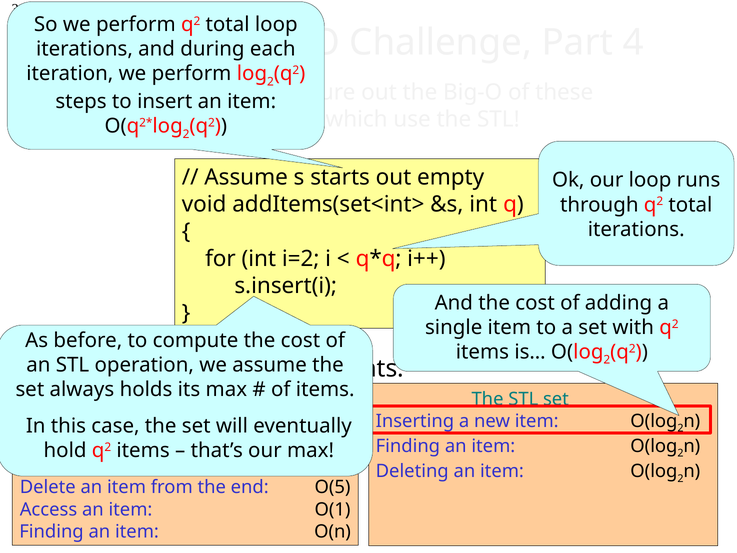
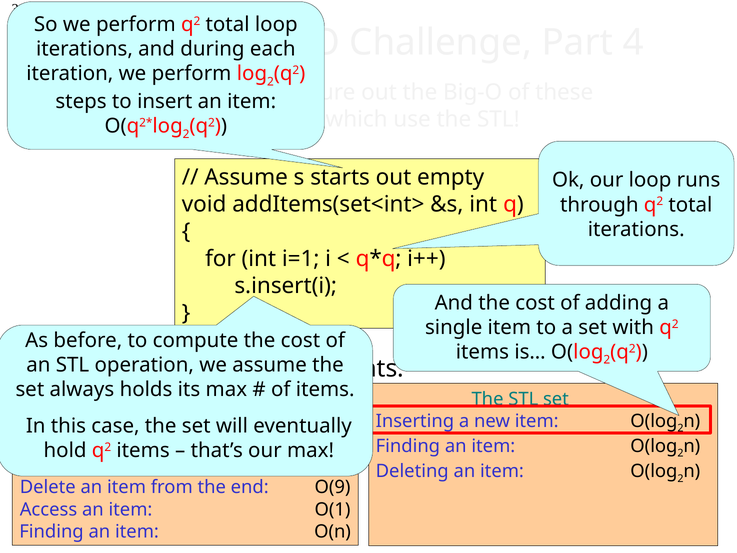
i=2: i=2 -> i=1
O(5: O(5 -> O(9
